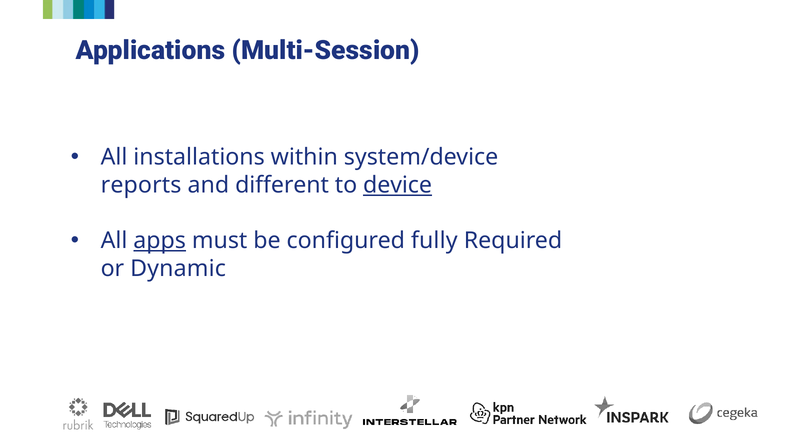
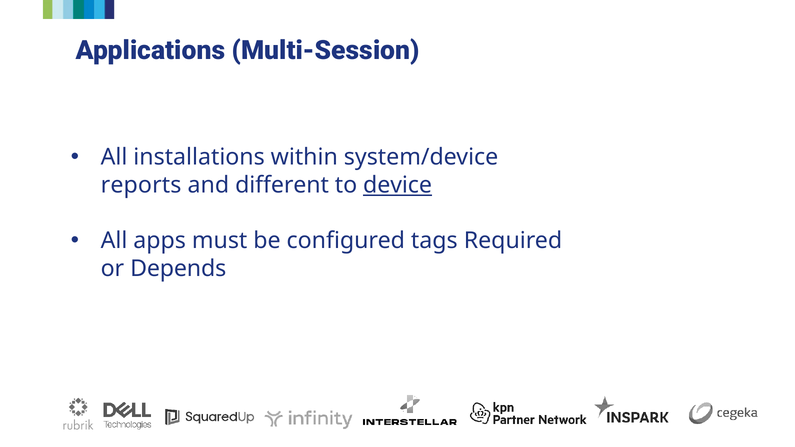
apps underline: present -> none
fully: fully -> tags
Dynamic: Dynamic -> Depends
